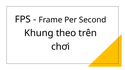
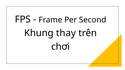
theo: theo -> thay
